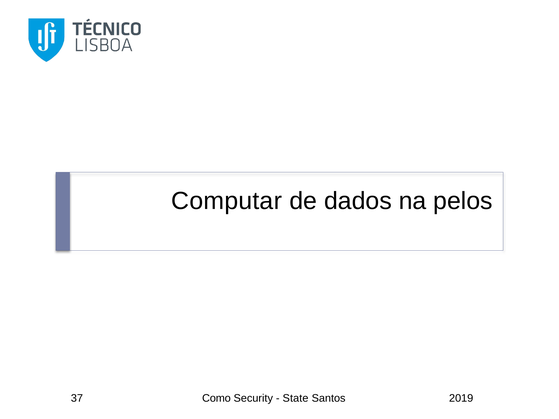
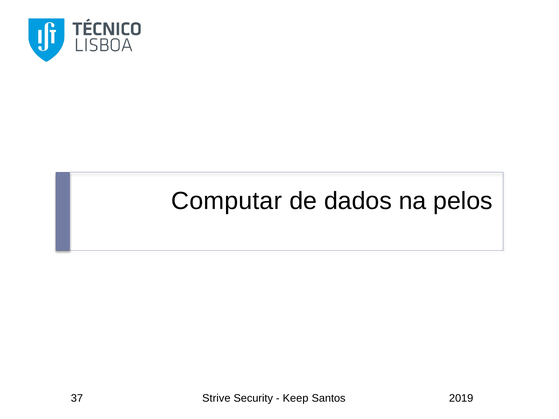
Como: Como -> Strive
State: State -> Keep
